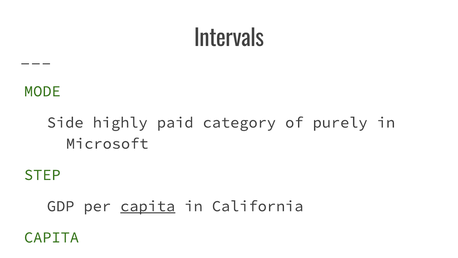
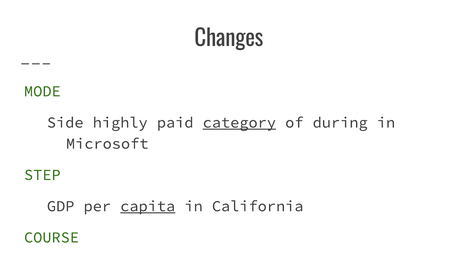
Intervals: Intervals -> Changes
category underline: none -> present
purely: purely -> during
CAPITA at (52, 237): CAPITA -> COURSE
